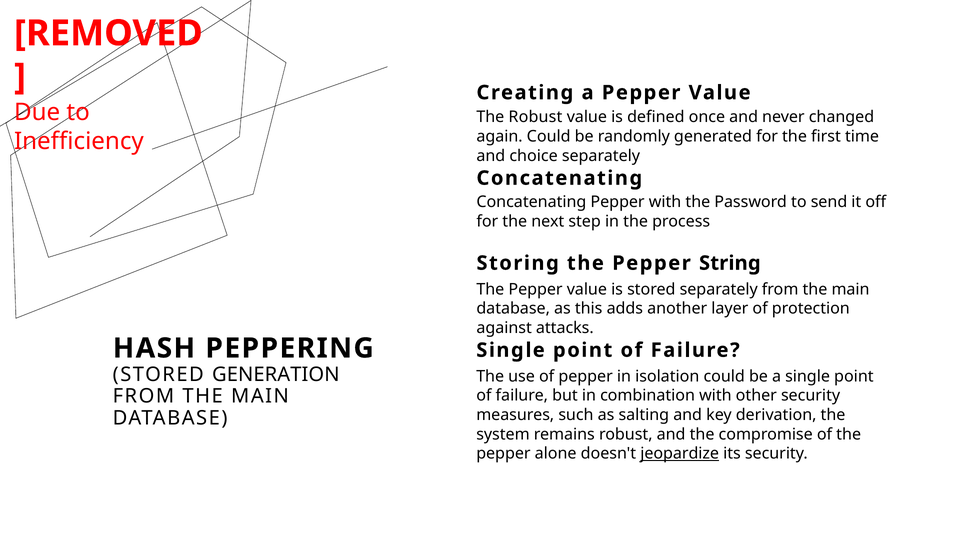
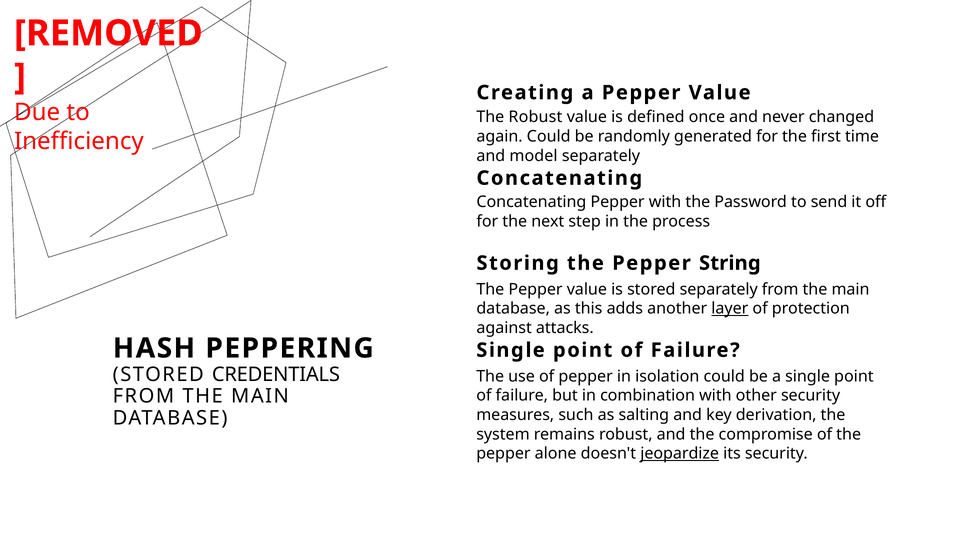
choice: choice -> model
layer underline: none -> present
GENERATION: GENERATION -> CREDENTIALS
